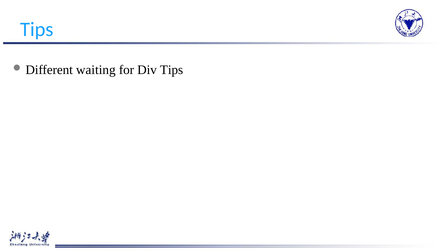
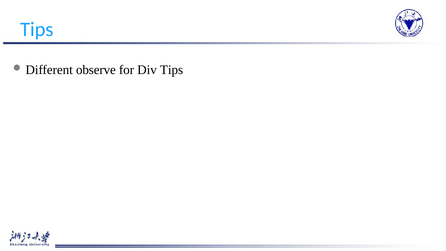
waiting: waiting -> observe
